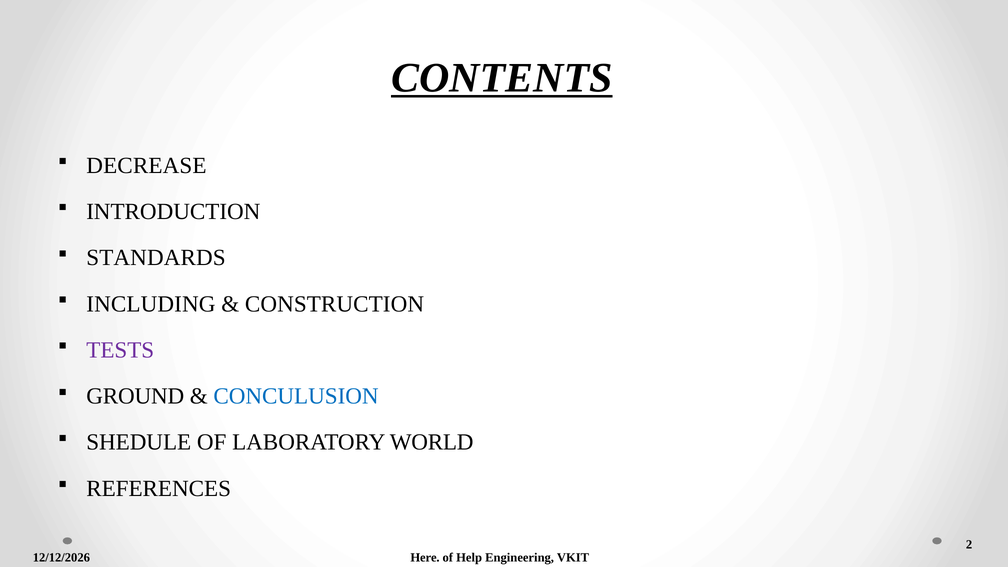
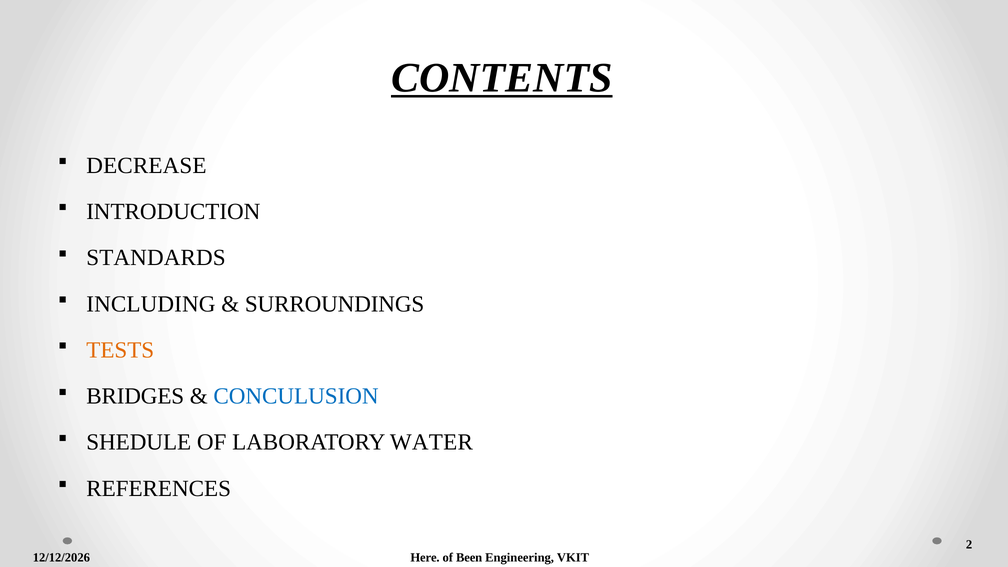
CONSTRUCTION: CONSTRUCTION -> SURROUNDINGS
TESTS colour: purple -> orange
GROUND: GROUND -> BRIDGES
WORLD: WORLD -> WATER
Help: Help -> Been
